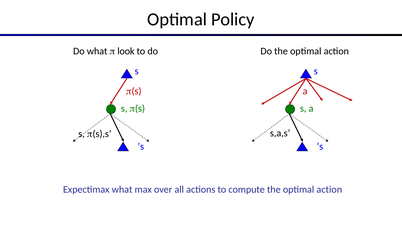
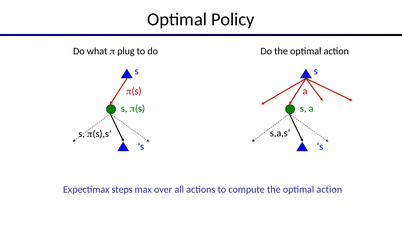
look: look -> plug
Expectimax what: what -> steps
